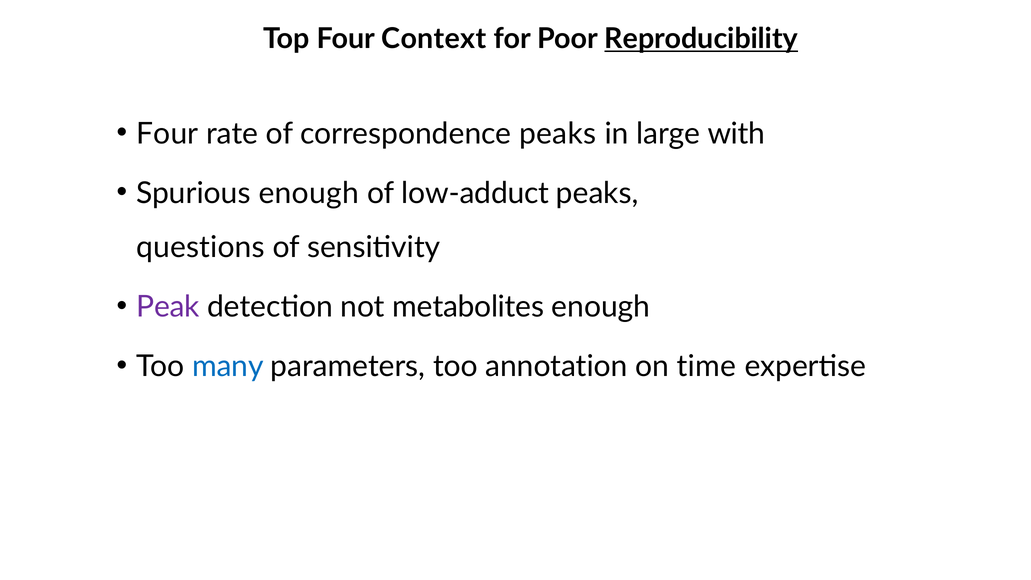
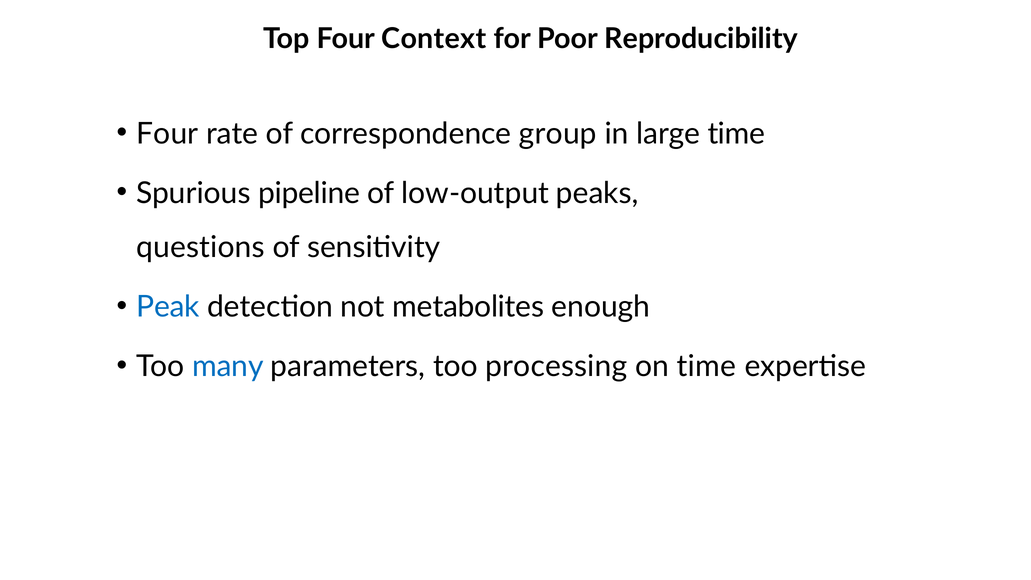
Reproducibility underline: present -> none
correspondence peaks: peaks -> group
large with: with -> time
Spurious enough: enough -> pipeline
low-adduct: low-adduct -> low-output
Peak colour: purple -> blue
annotation: annotation -> processing
